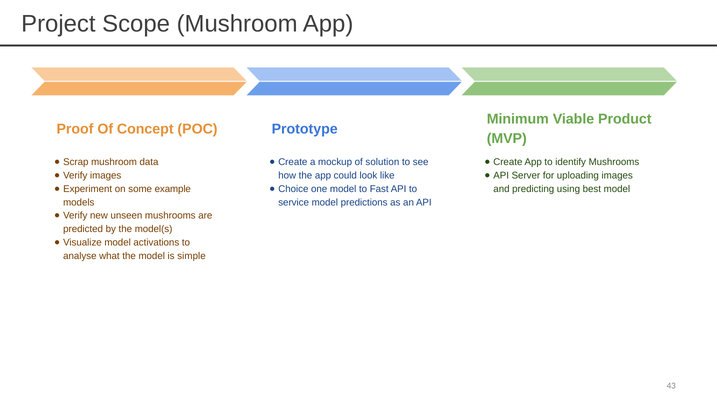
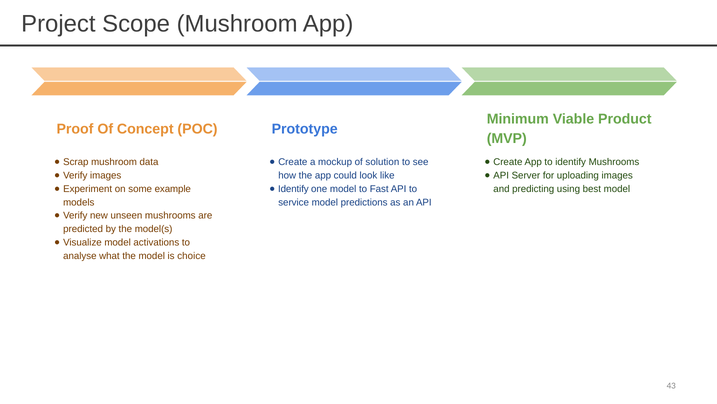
Choice at (293, 189): Choice -> Identify
simple: simple -> choice
